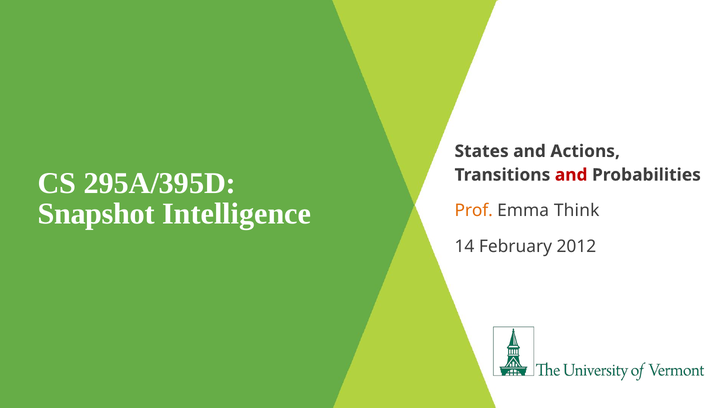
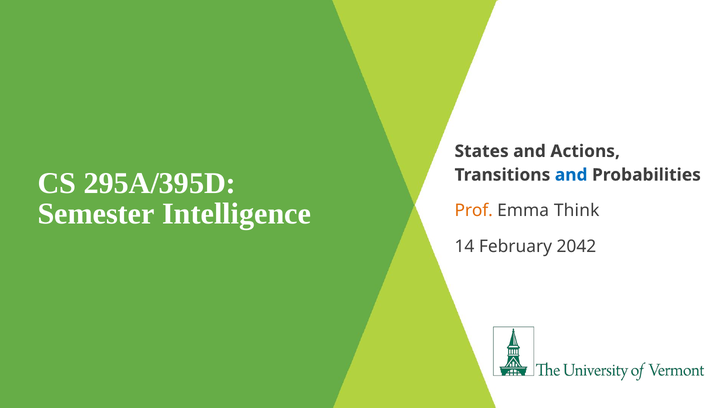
and at (571, 175) colour: red -> blue
Snapshot: Snapshot -> Semester
2012: 2012 -> 2042
